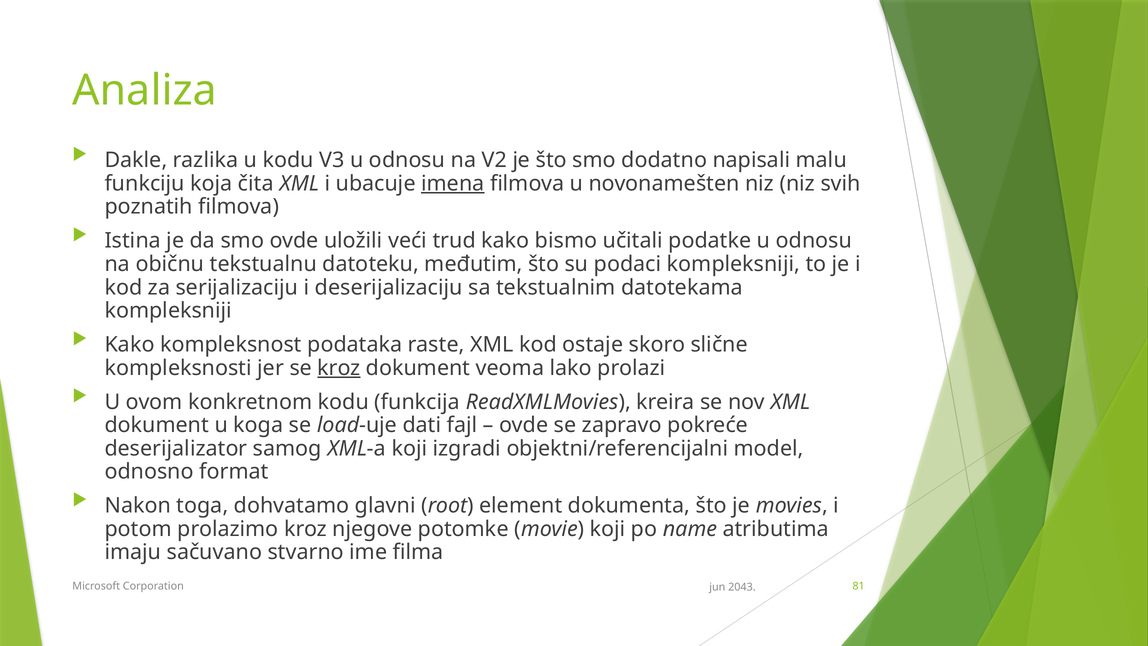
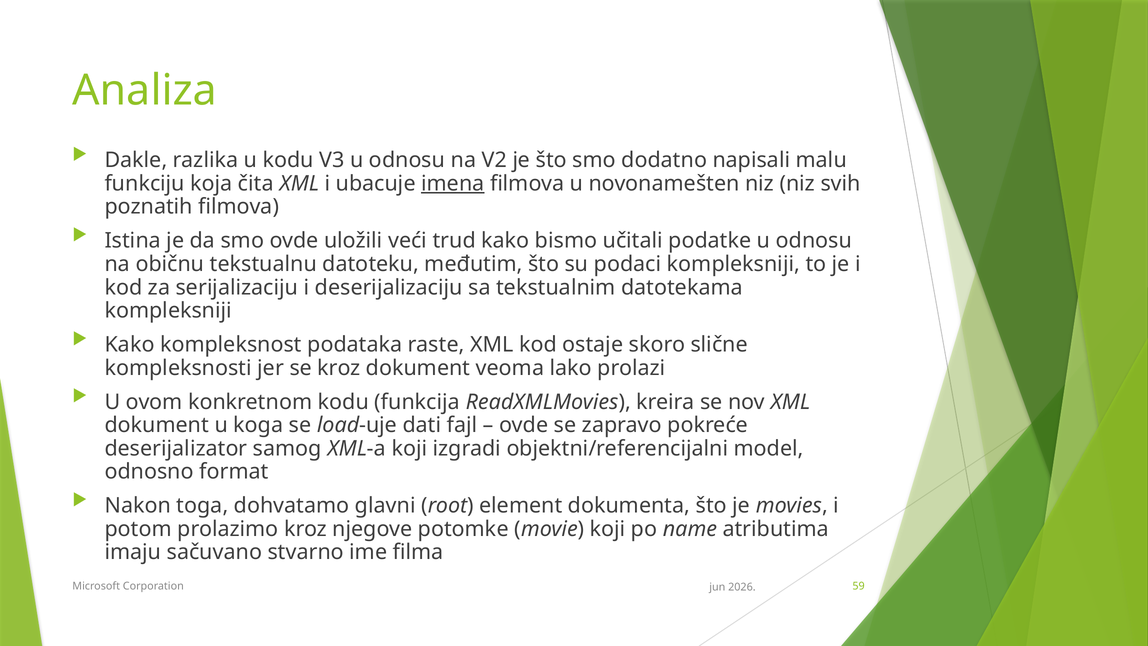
kroz at (339, 368) underline: present -> none
81: 81 -> 59
2043: 2043 -> 2026
